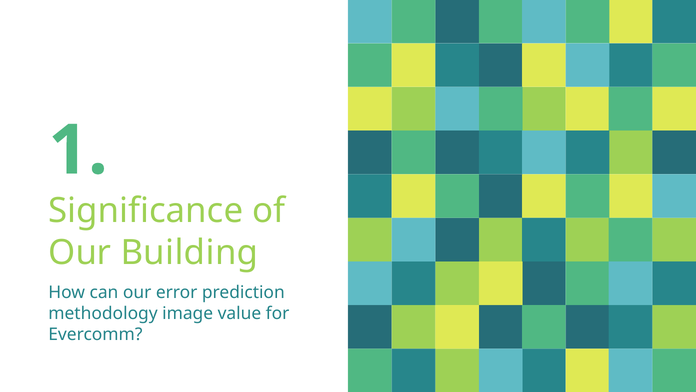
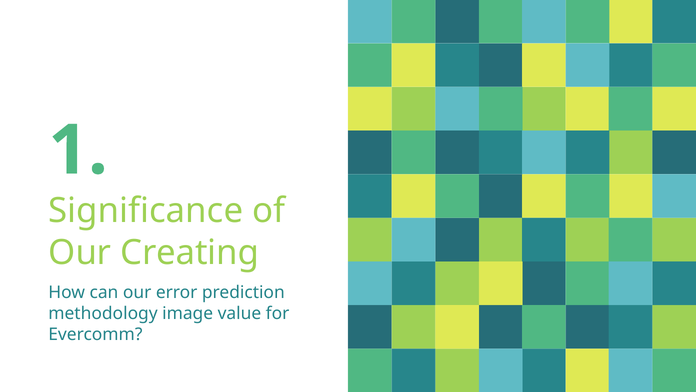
Building: Building -> Creating
